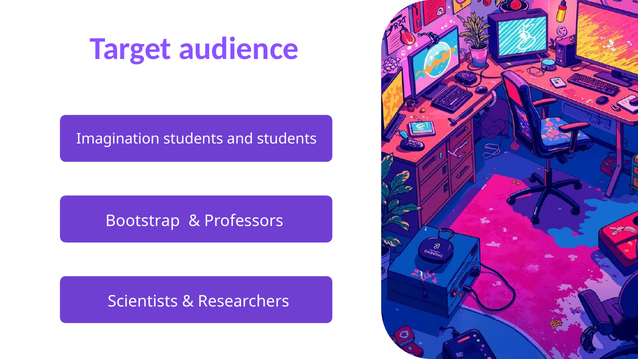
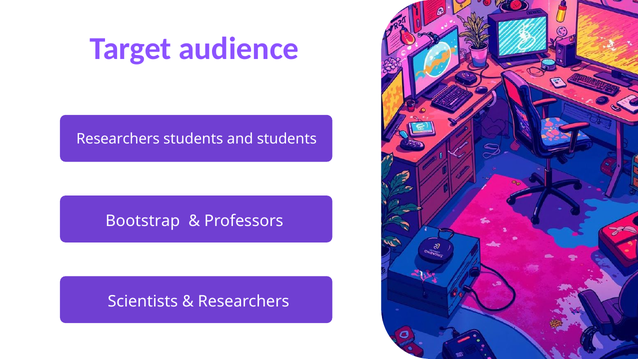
Imagination at (118, 139): Imagination -> Researchers
